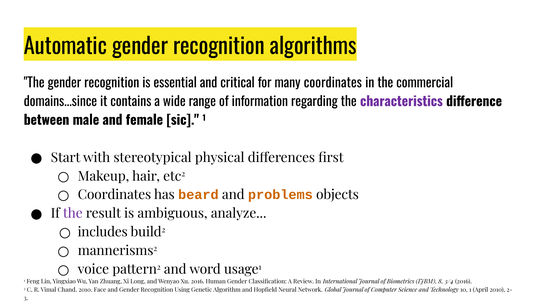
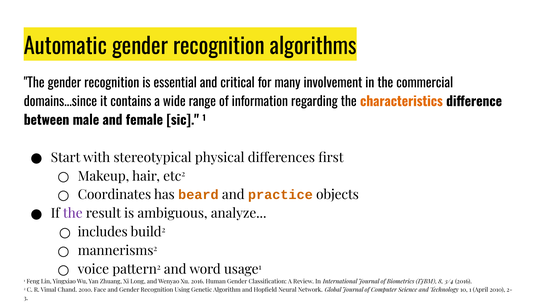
many coordinates: coordinates -> involvement
characteristics colour: purple -> orange
problems: problems -> practice
